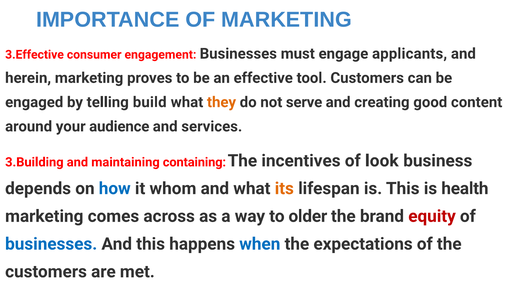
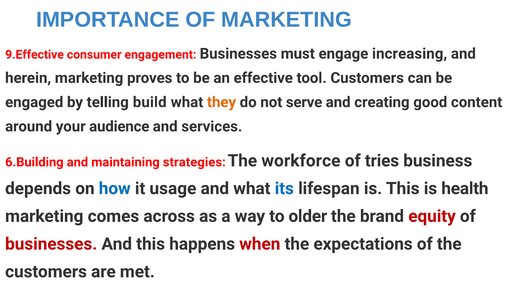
3.Effective: 3.Effective -> 9.Effective
applicants: applicants -> increasing
3.Building: 3.Building -> 6.Building
containing: containing -> strategies
incentives: incentives -> workforce
look: look -> tries
whom: whom -> usage
its colour: orange -> blue
businesses at (51, 244) colour: blue -> red
when colour: blue -> red
